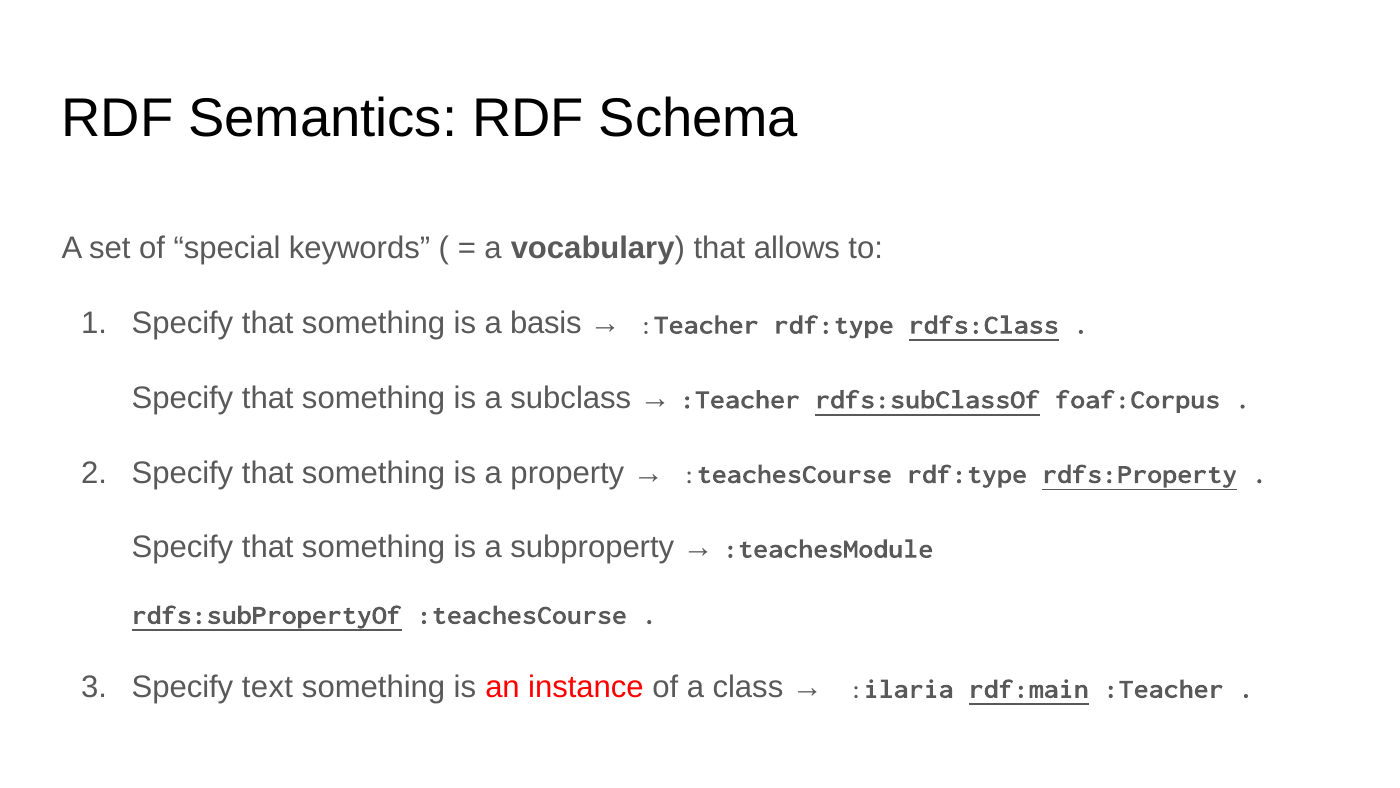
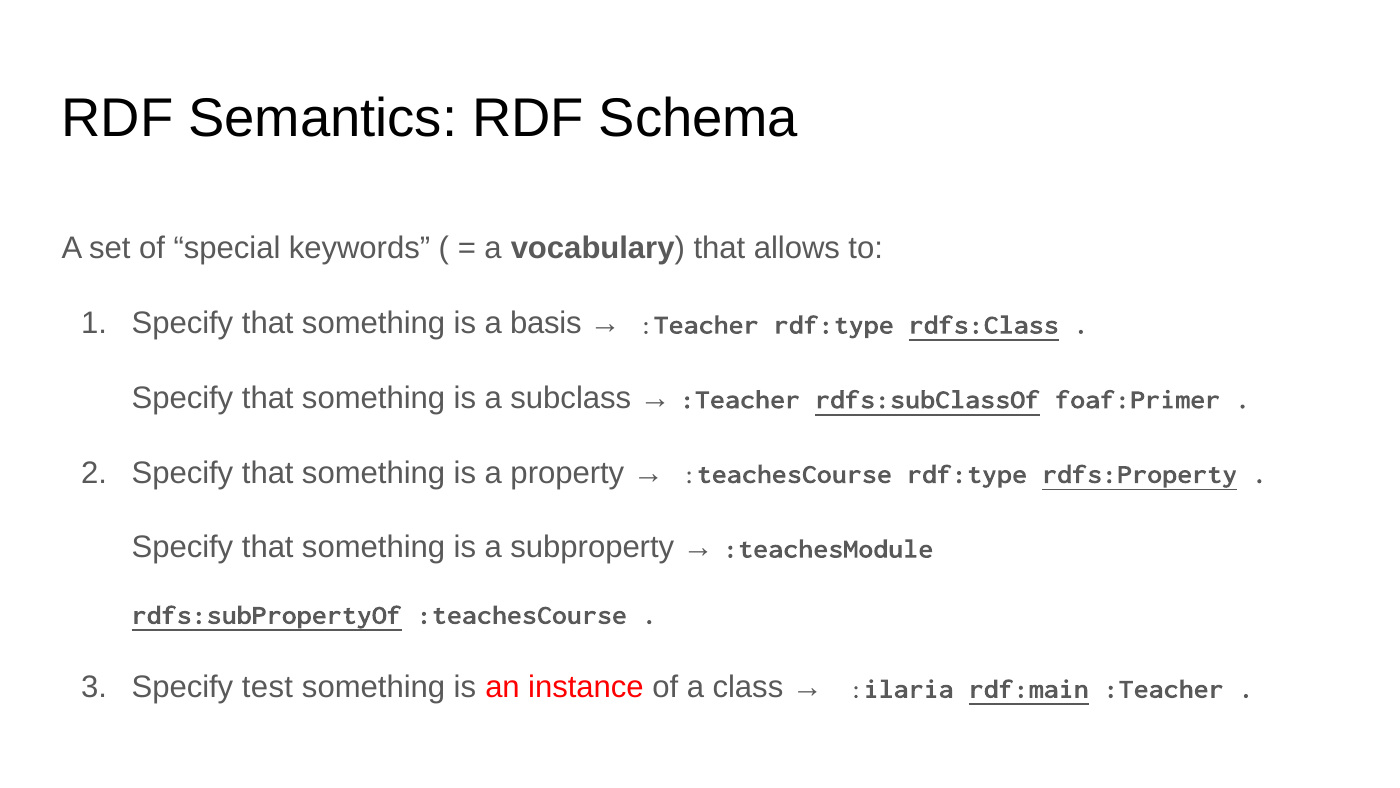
foaf:Corpus: foaf:Corpus -> foaf:Primer
text: text -> test
